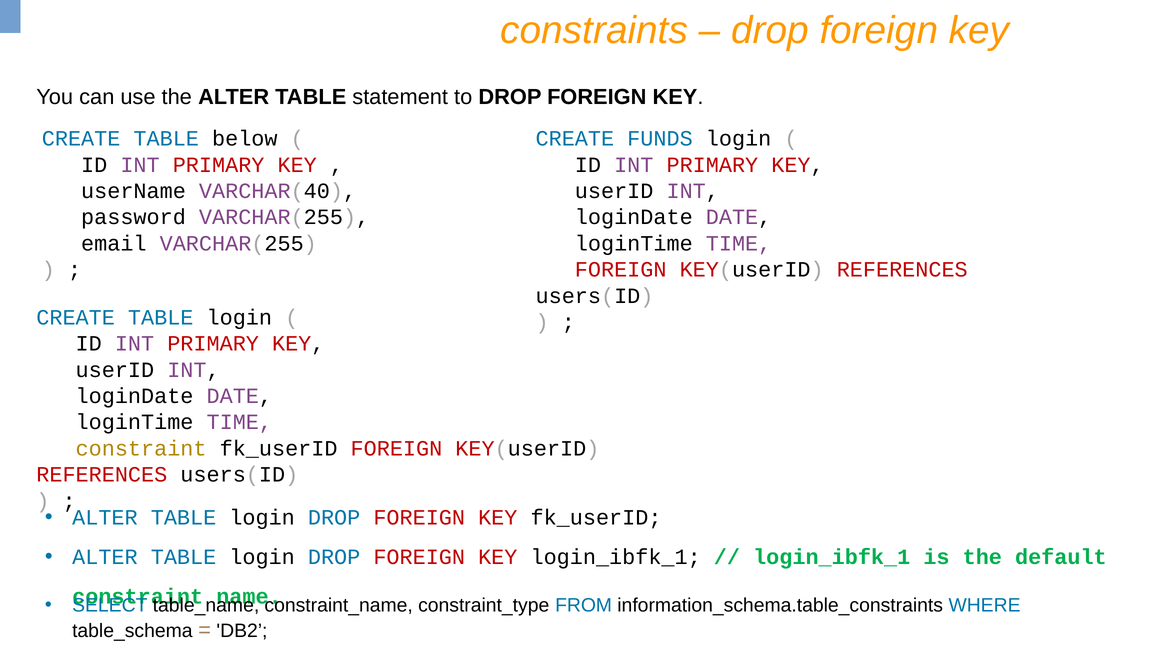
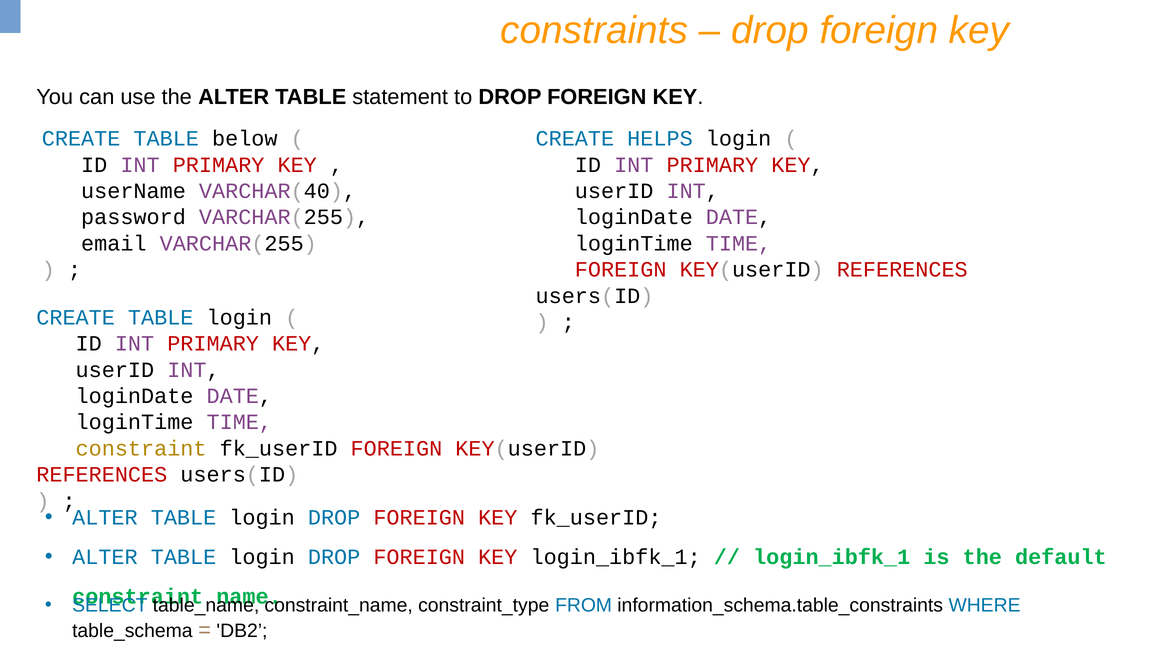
FUNDS: FUNDS -> HELPS
